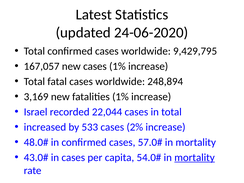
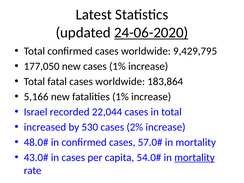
24-06-2020 underline: none -> present
167,057: 167,057 -> 177,050
248,894: 248,894 -> 183,864
3,169: 3,169 -> 5,166
533: 533 -> 530
